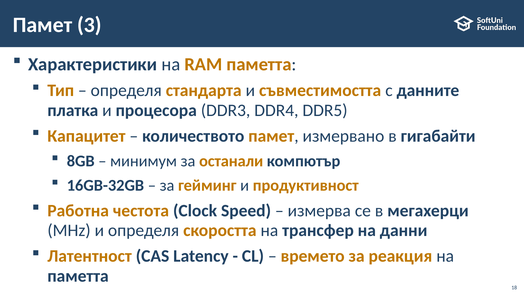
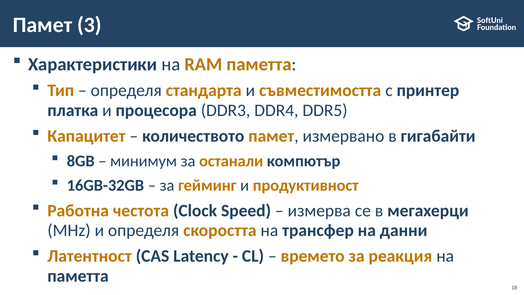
данните: данните -> принтер
